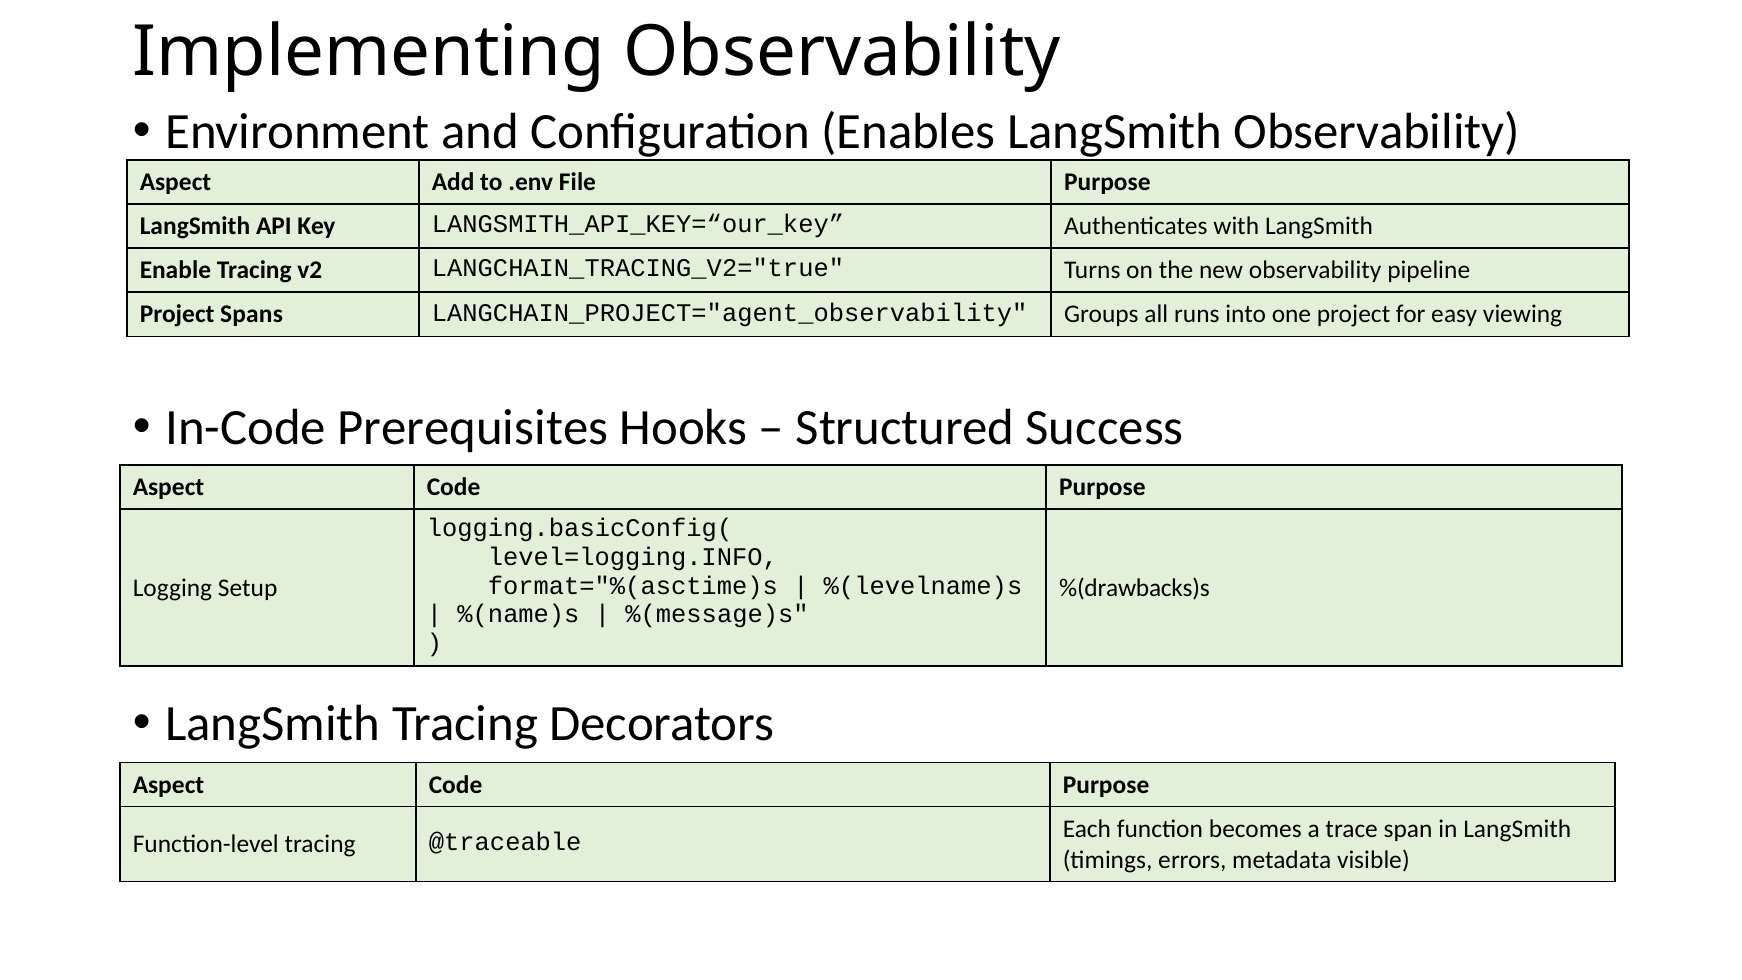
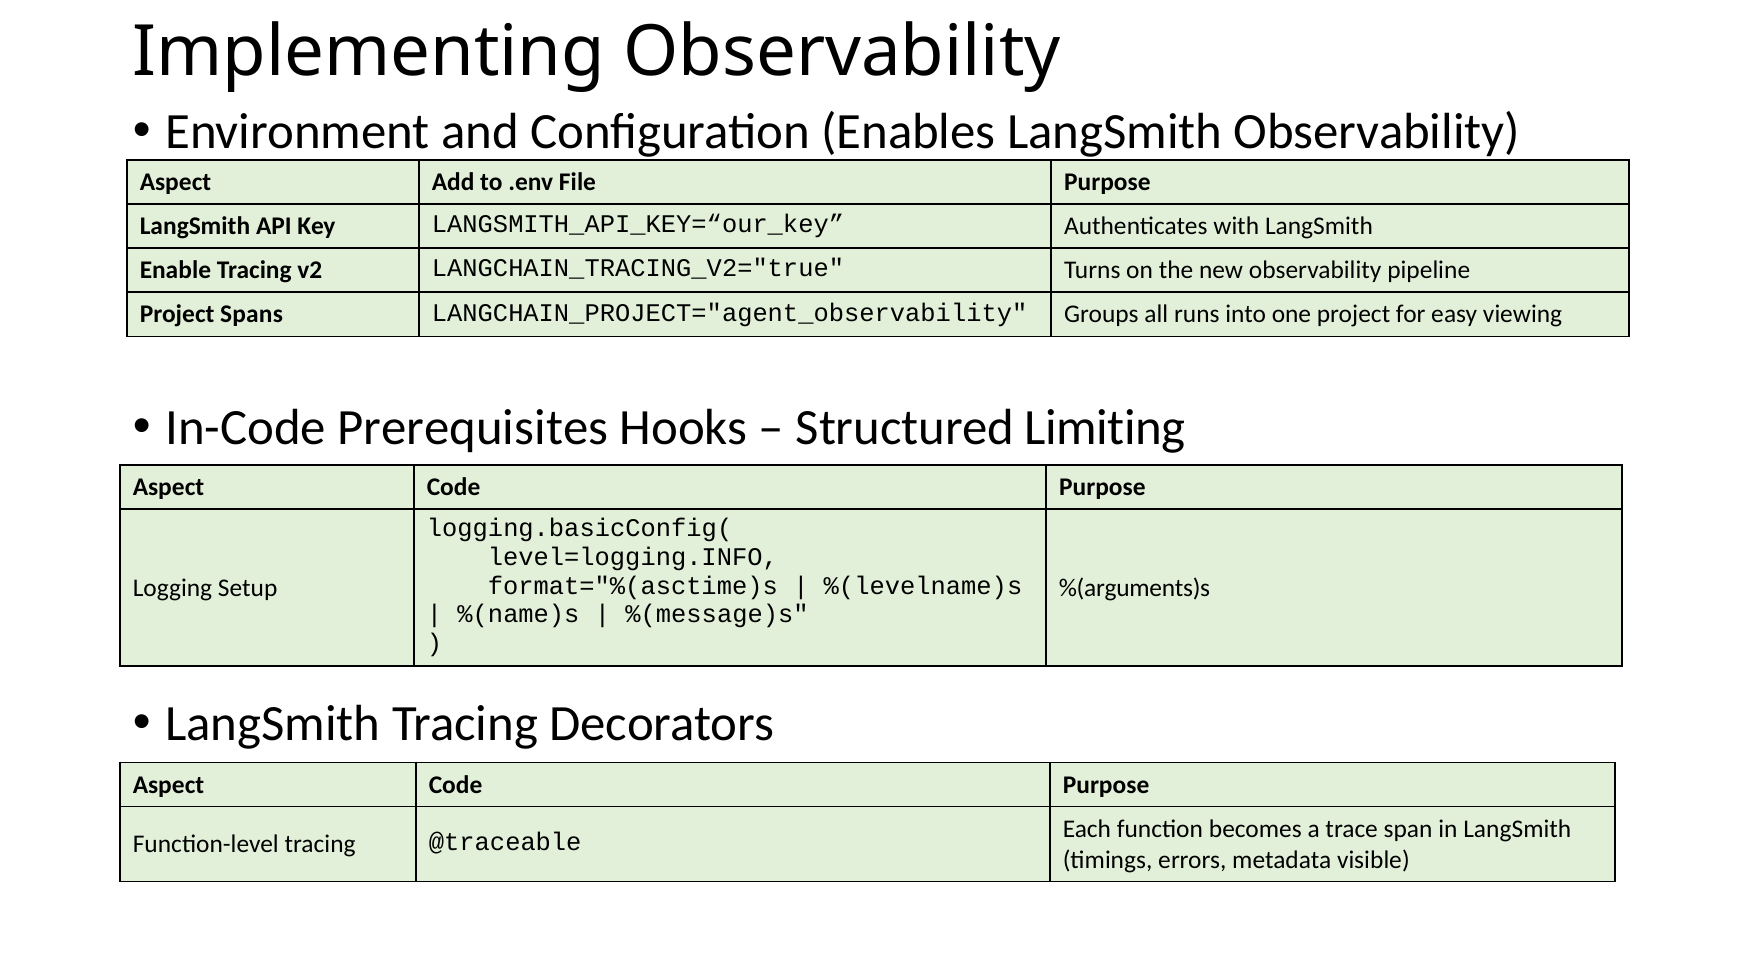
Success: Success -> Limiting
%(drawbacks)s: %(drawbacks)s -> %(arguments)s
